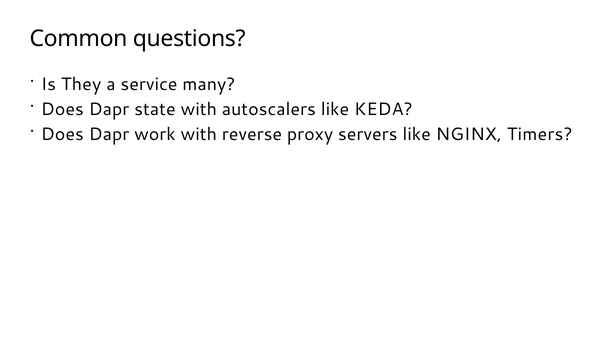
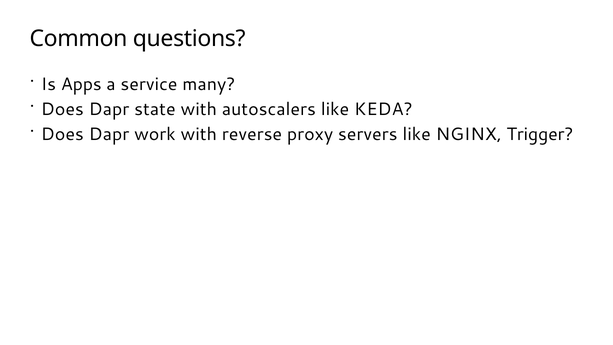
They: They -> Apps
Timers: Timers -> Trigger
